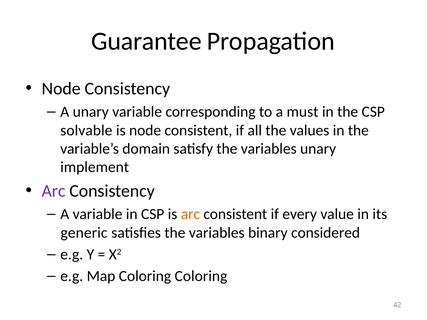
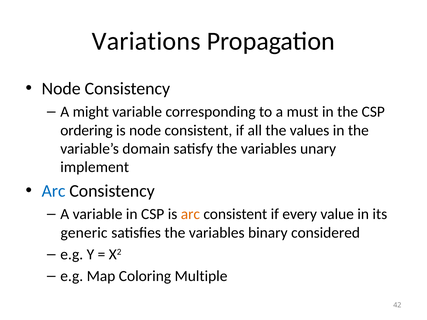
Guarantee: Guarantee -> Variations
A unary: unary -> might
solvable: solvable -> ordering
Arc at (54, 191) colour: purple -> blue
Coloring Coloring: Coloring -> Multiple
